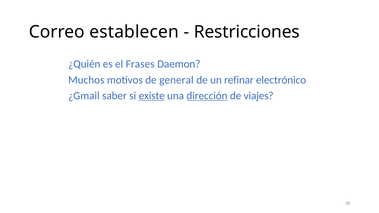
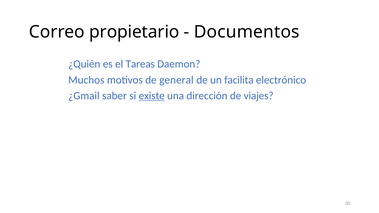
establecen: establecen -> propietario
Restricciones: Restricciones -> Documentos
Frases: Frases -> Tareas
refinar: refinar -> facilita
dirección underline: present -> none
